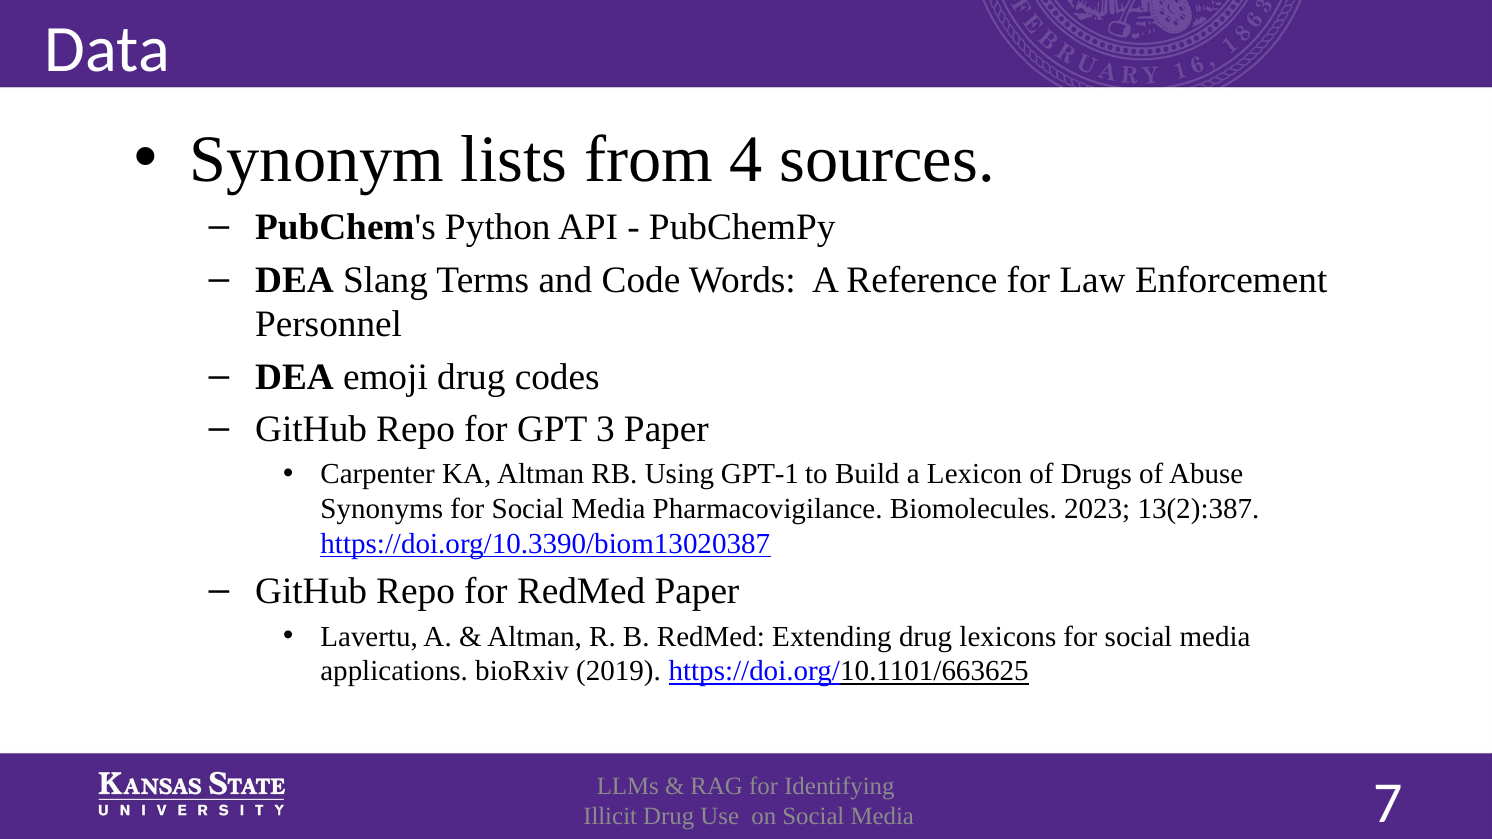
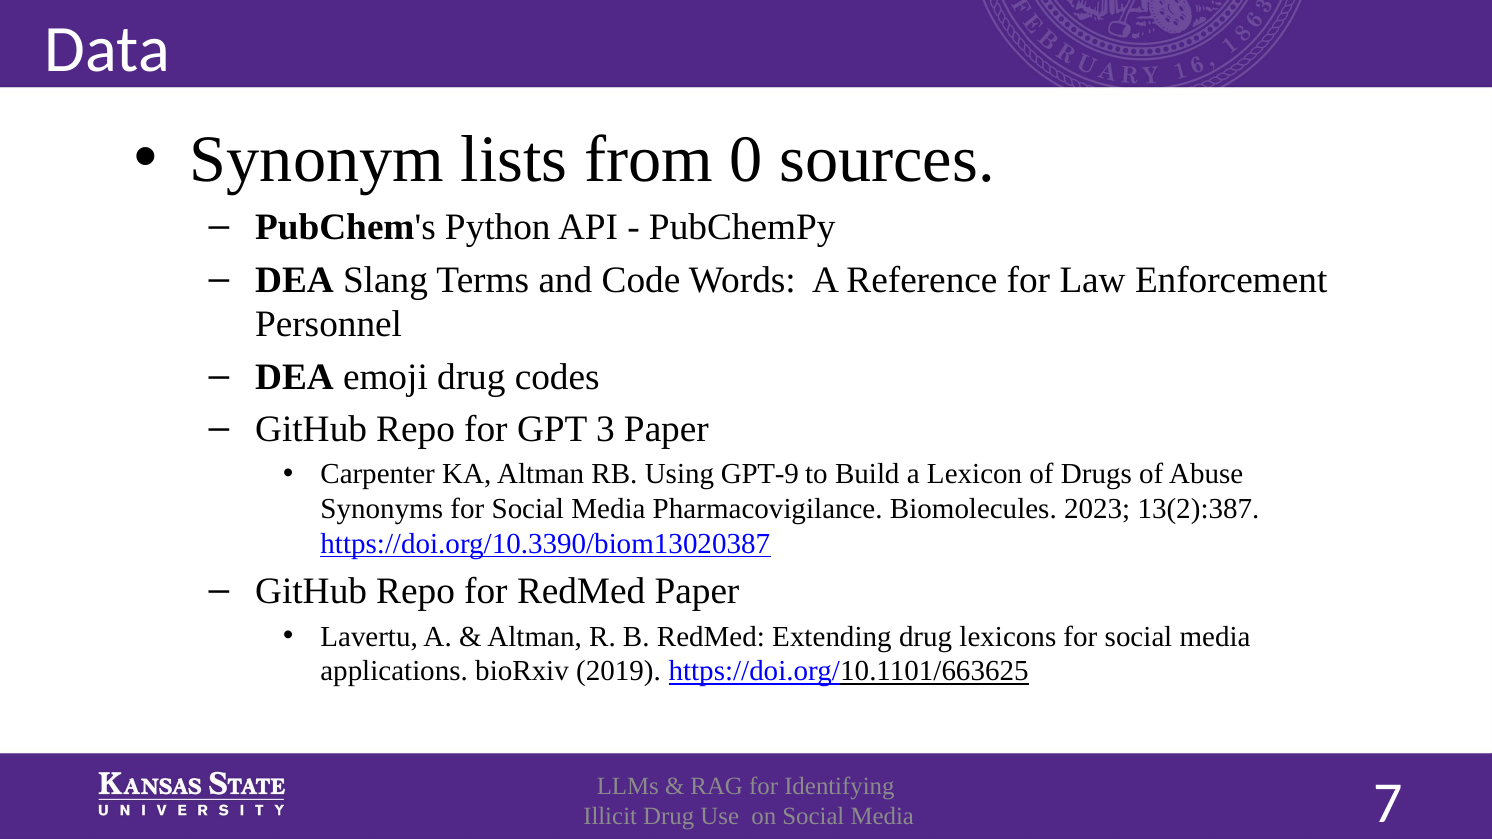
4: 4 -> 0
GPT-1: GPT-1 -> GPT-9
